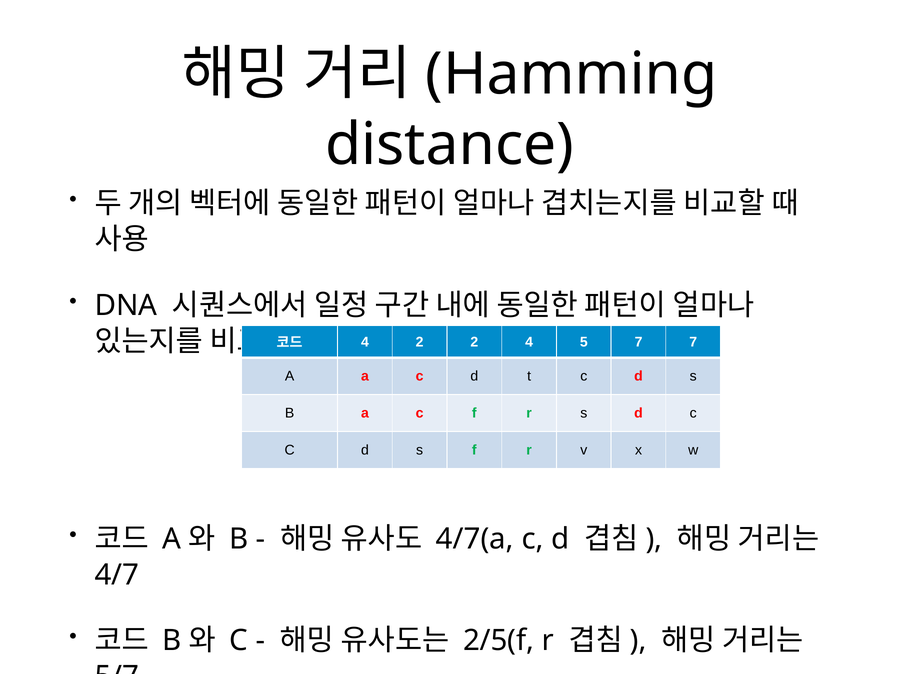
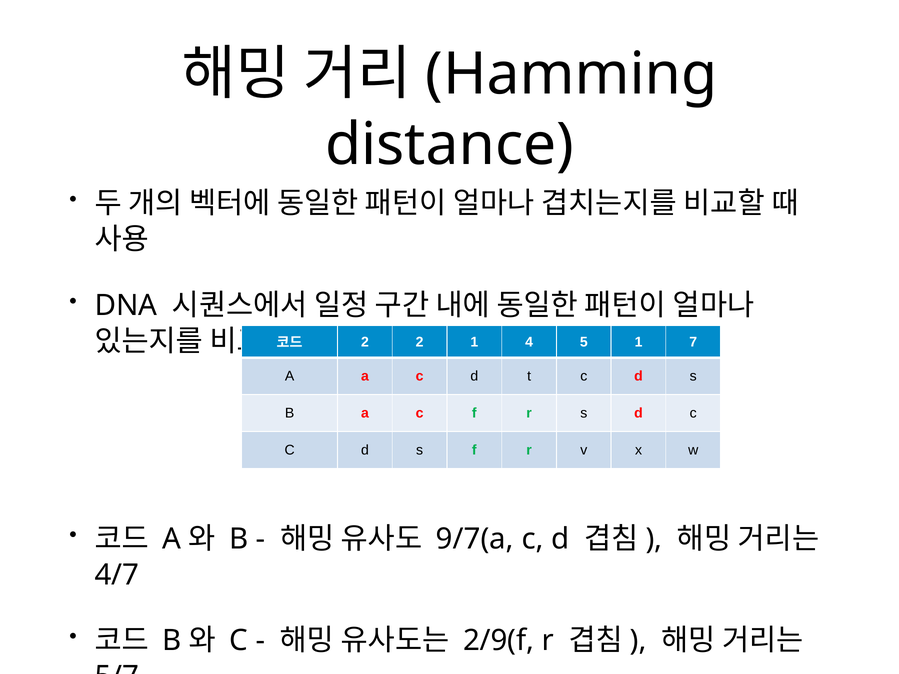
4 at (365, 342): 4 -> 2
2 2: 2 -> 1
5 7: 7 -> 1
4/7(a: 4/7(a -> 9/7(a
2/5(f: 2/5(f -> 2/9(f
